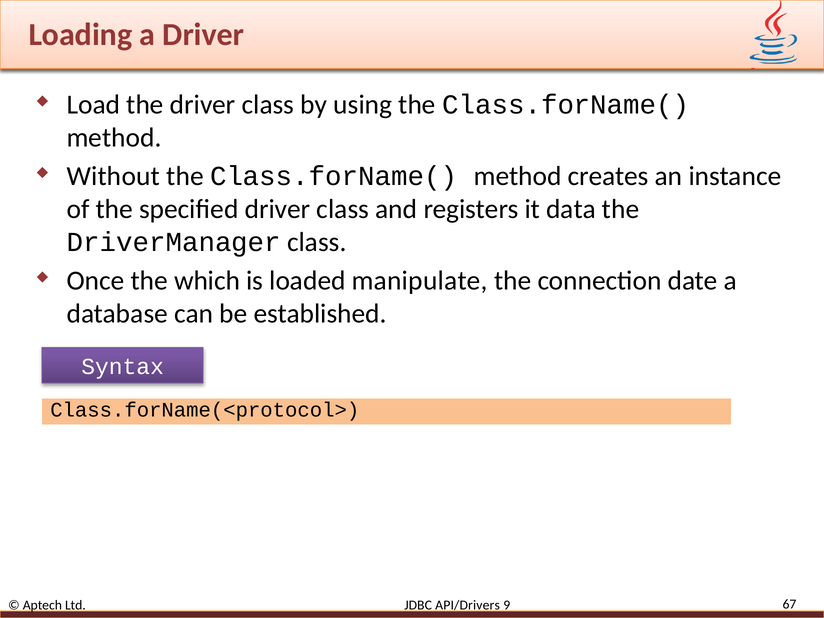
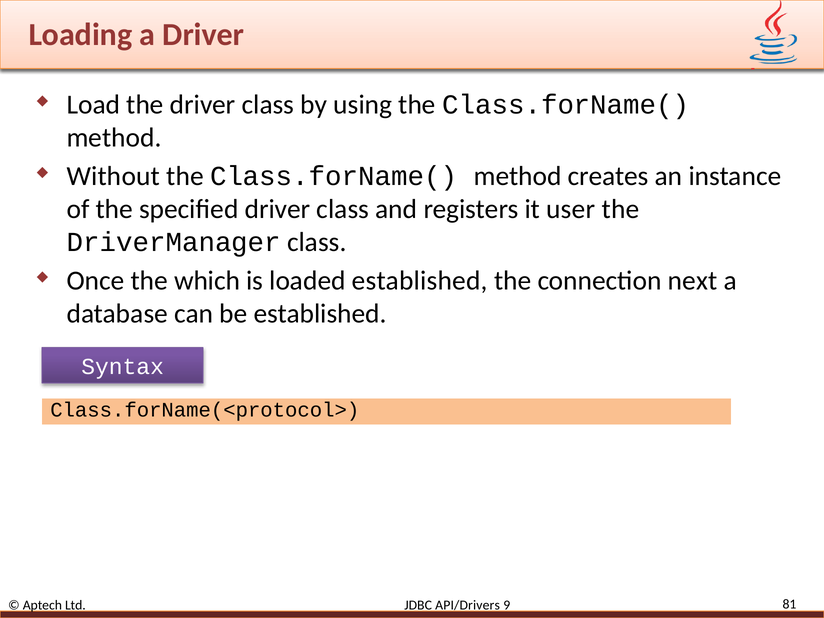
data: data -> user
loaded manipulate: manipulate -> established
date: date -> next
67: 67 -> 81
